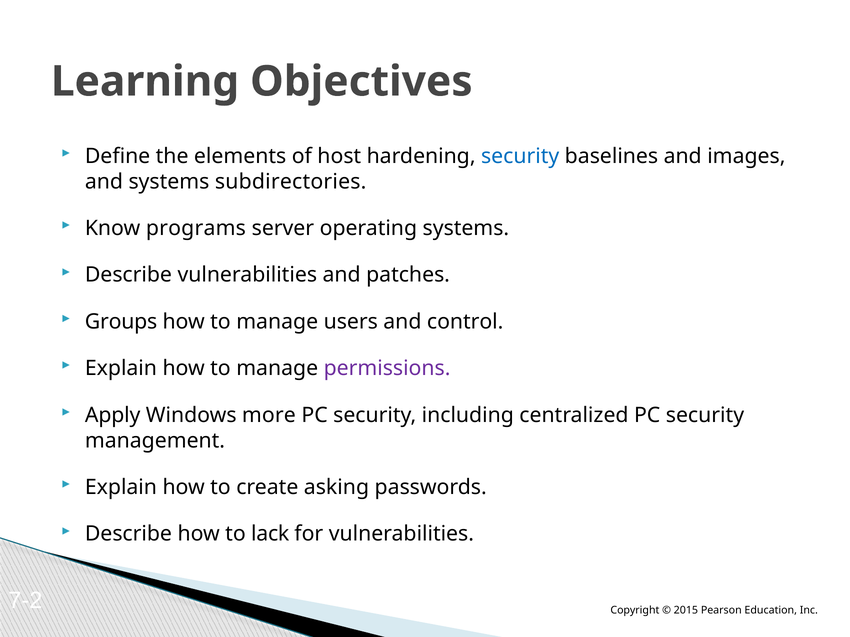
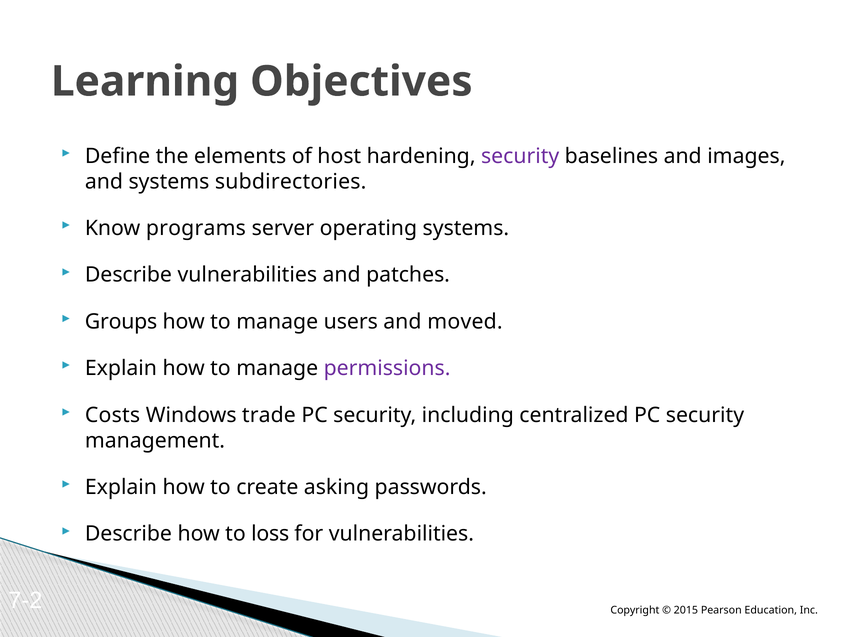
security at (520, 156) colour: blue -> purple
control: control -> moved
Apply: Apply -> Costs
more: more -> trade
lack: lack -> loss
